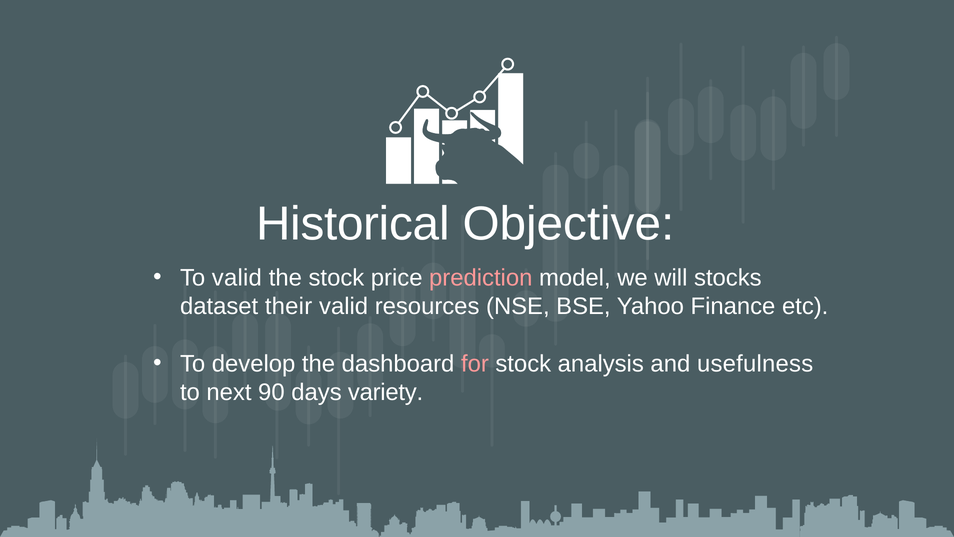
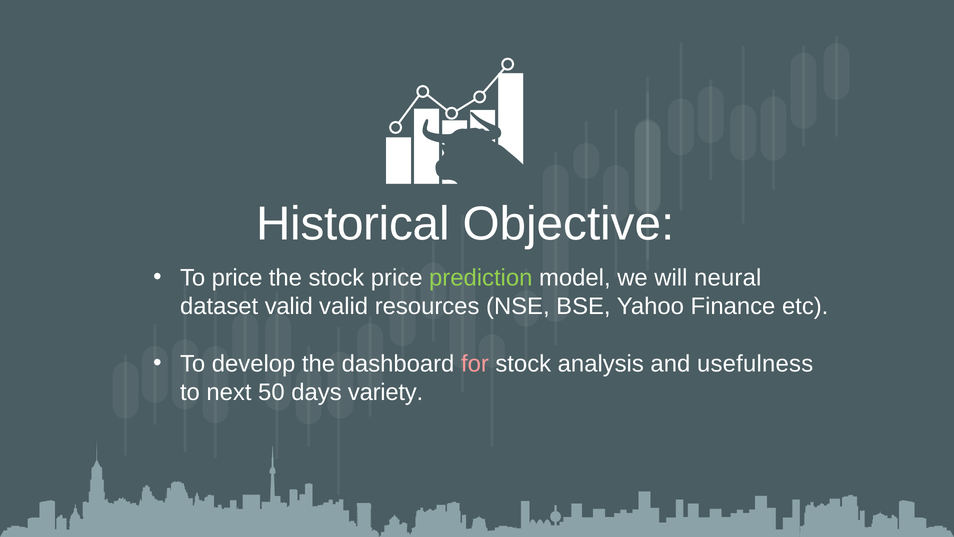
To valid: valid -> price
prediction colour: pink -> light green
stocks: stocks -> neural
dataset their: their -> valid
90: 90 -> 50
